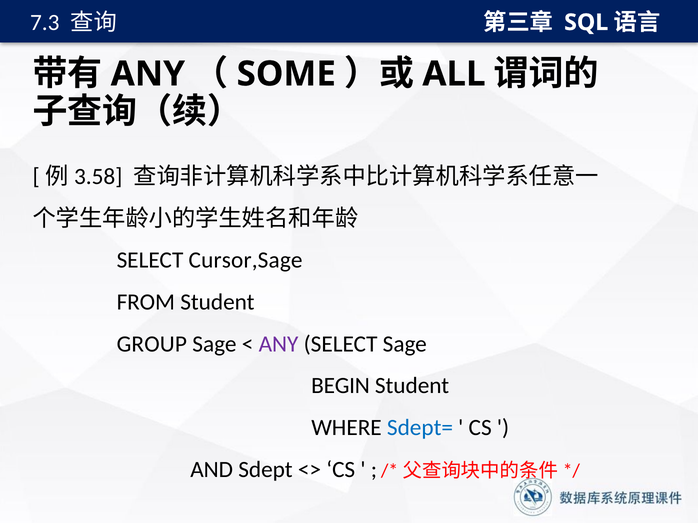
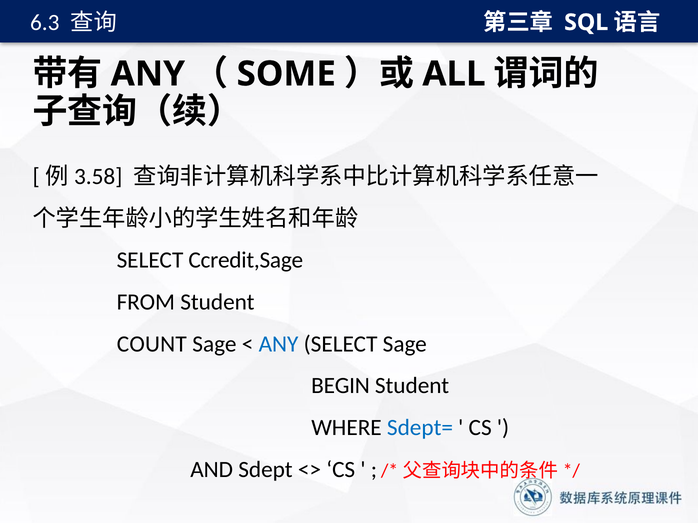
7.3: 7.3 -> 6.3
Cursor,Sage: Cursor,Sage -> Ccredit,Sage
GROUP: GROUP -> COUNT
ANY at (279, 344) colour: purple -> blue
